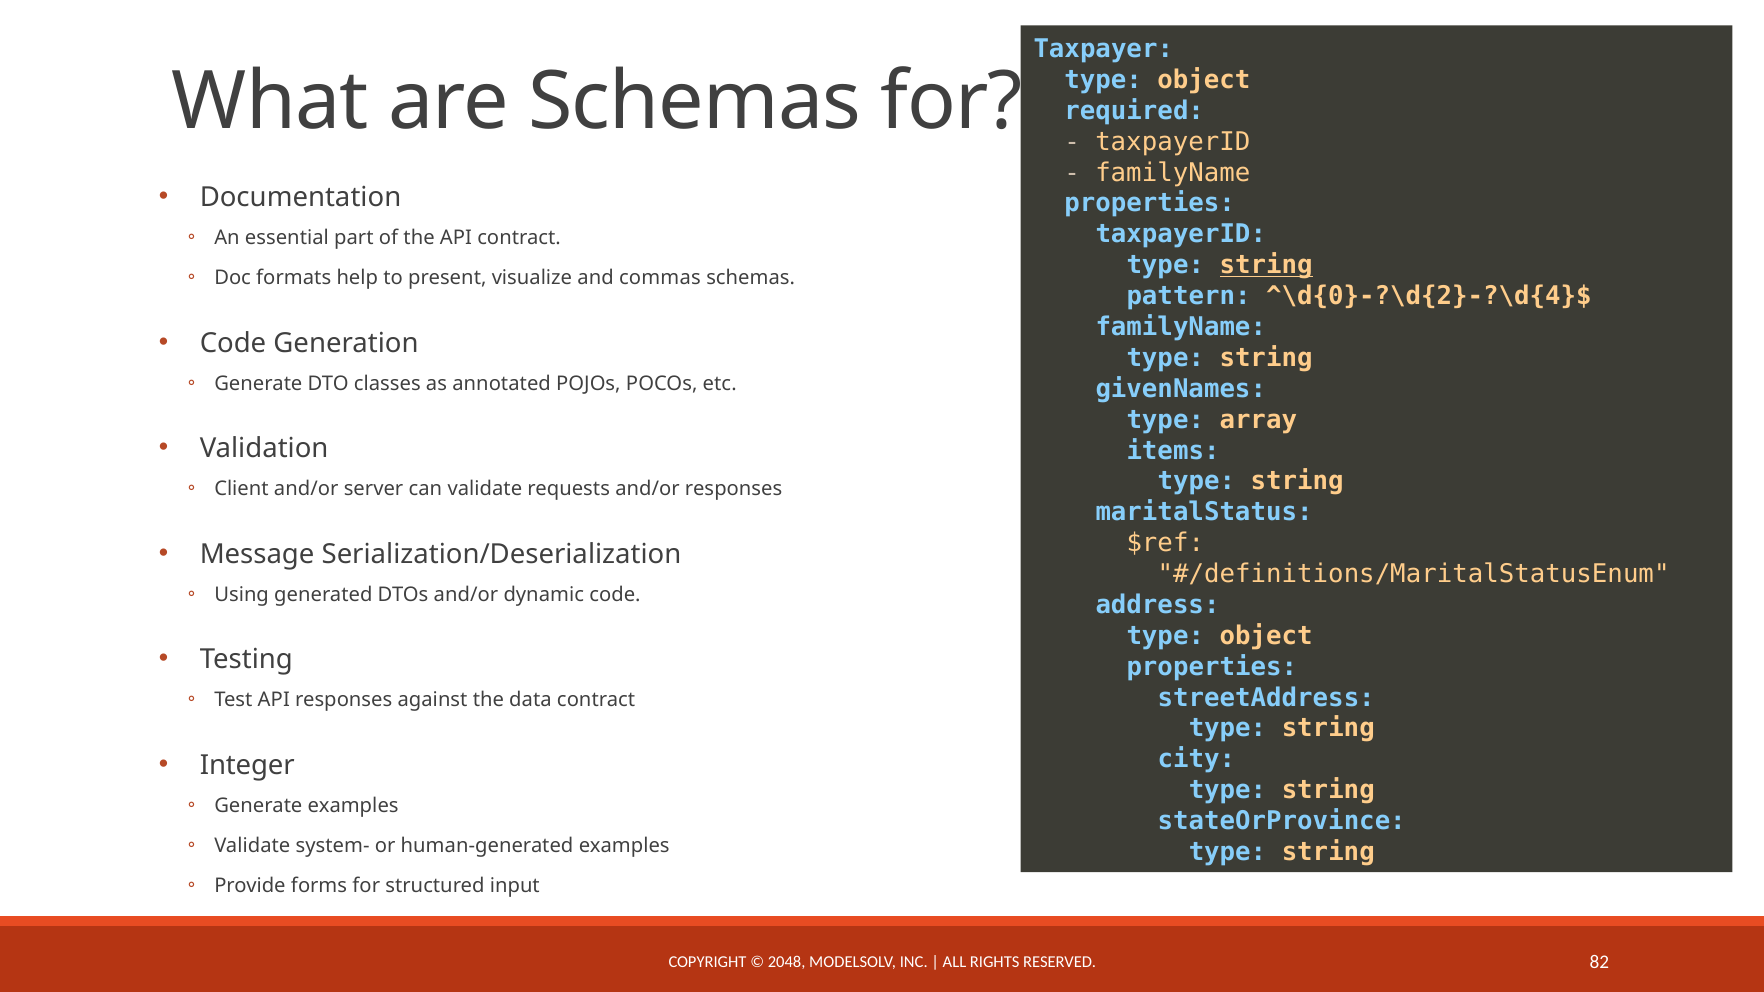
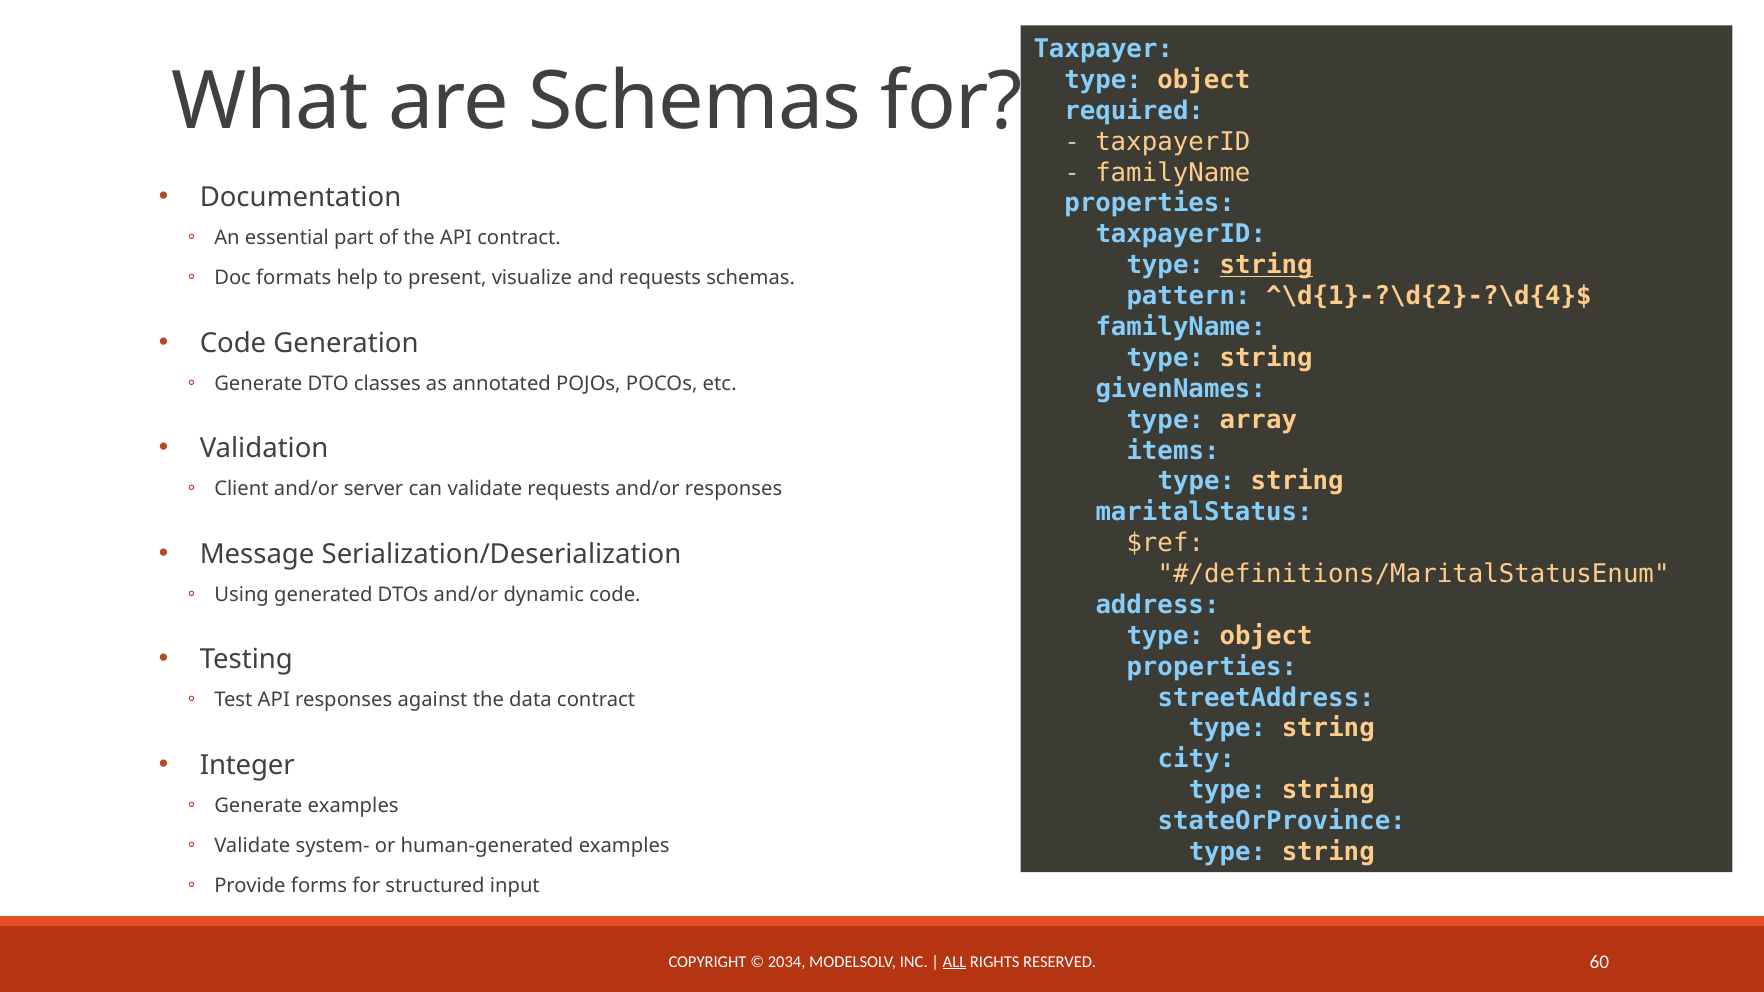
and commas: commas -> requests
^\d{0}-?\d{2}-?\d{4}$: ^\d{0}-?\d{2}-?\d{4}$ -> ^\d{1}-?\d{2}-?\d{4}$
2048: 2048 -> 2034
ALL underline: none -> present
82: 82 -> 60
